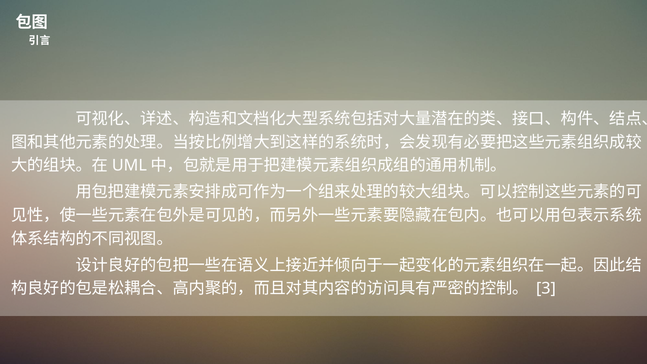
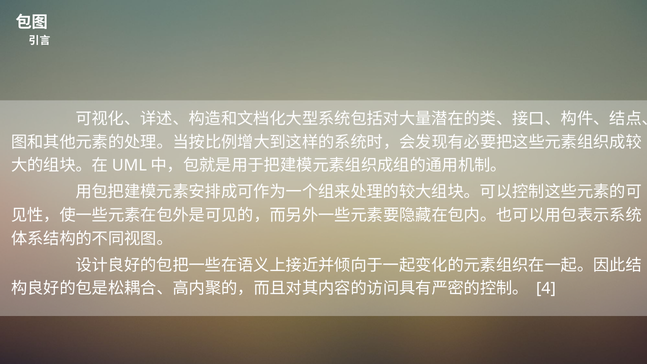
3: 3 -> 4
